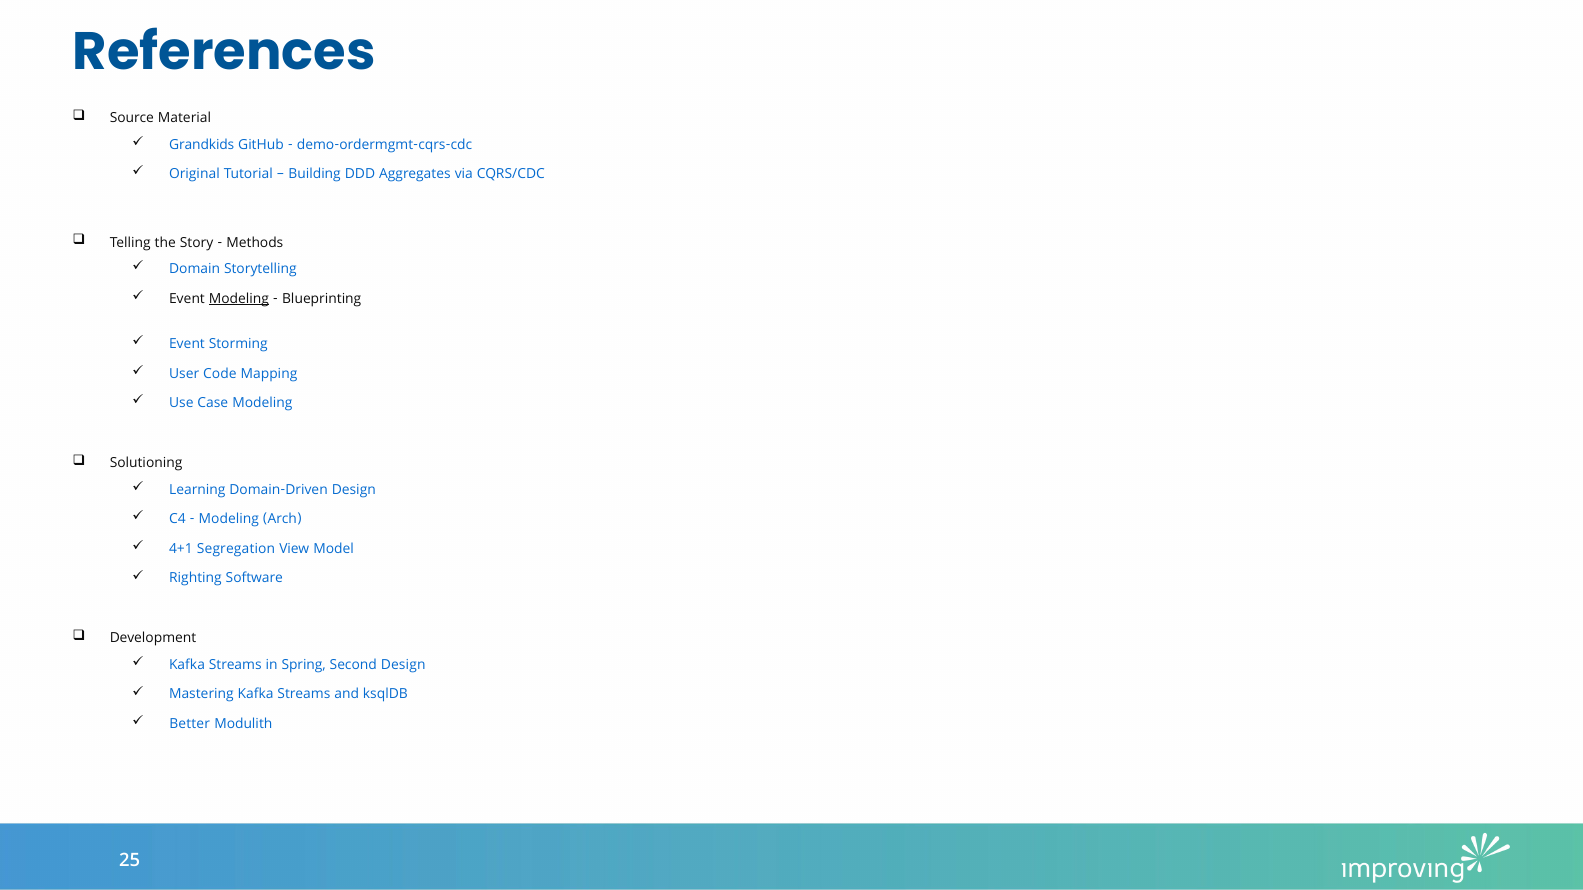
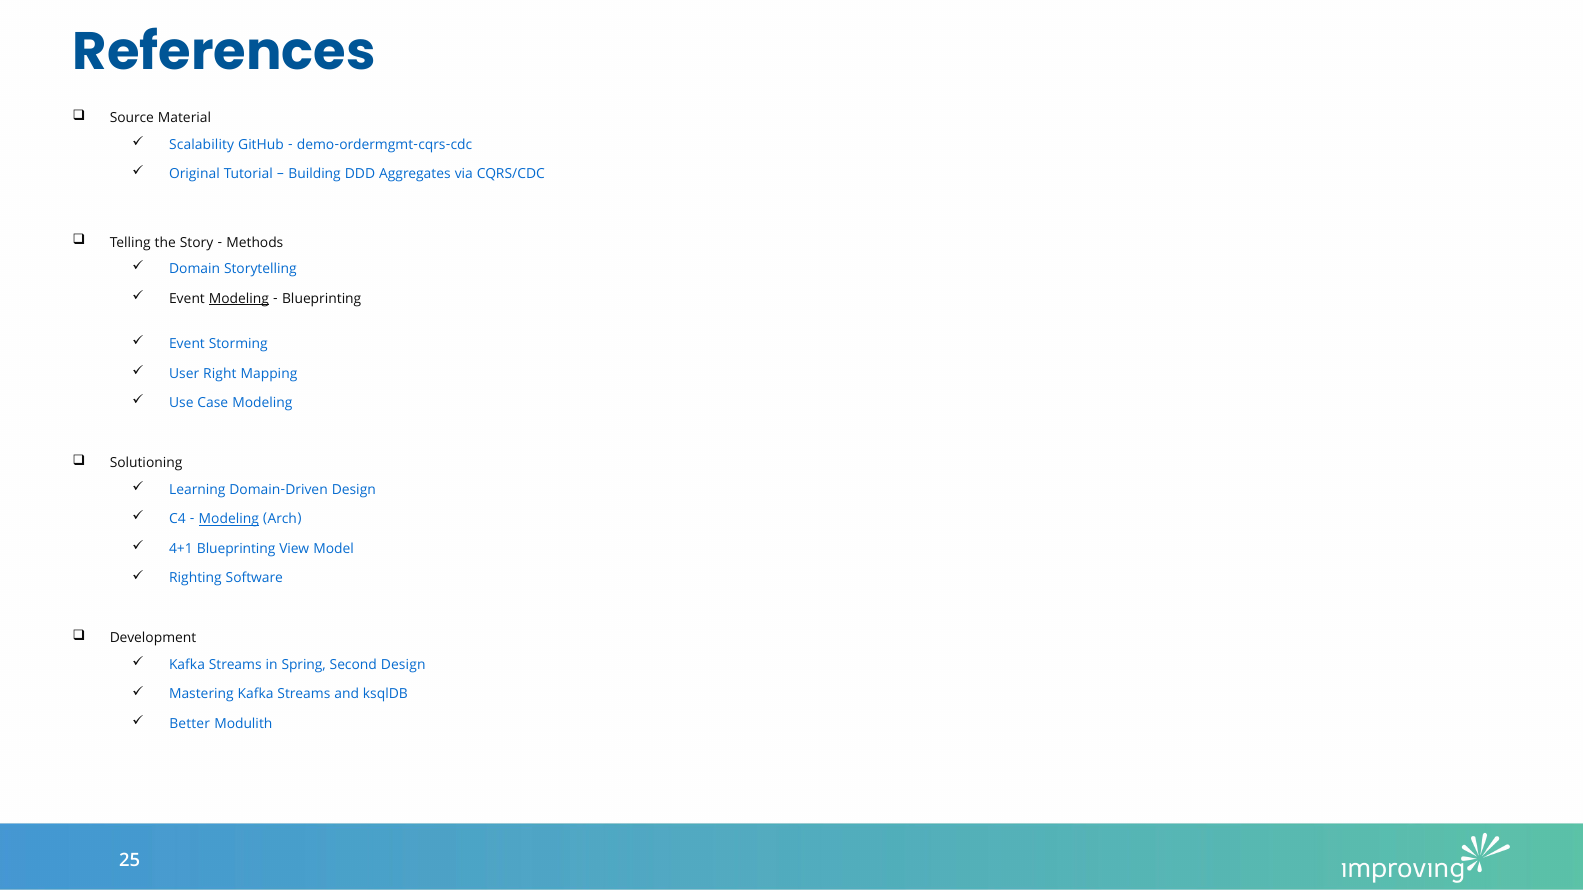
Grandkids: Grandkids -> Scalability
Code: Code -> Right
Modeling at (229, 519) underline: none -> present
4+1 Segregation: Segregation -> Blueprinting
